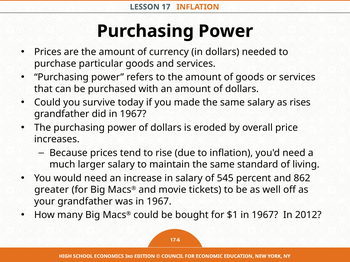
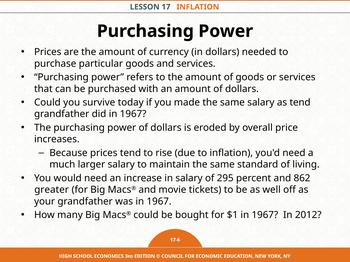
as rises: rises -> tend
545: 545 -> 295
